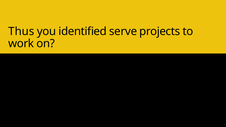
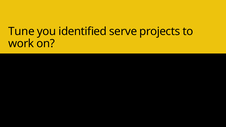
Thus: Thus -> Tune
